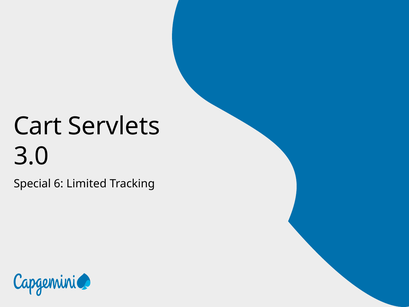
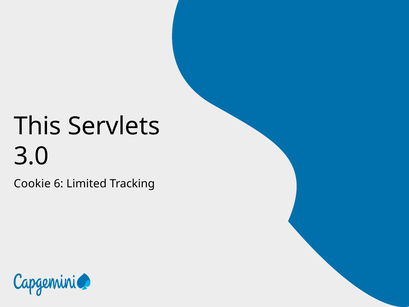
Cart: Cart -> This
Special: Special -> Cookie
